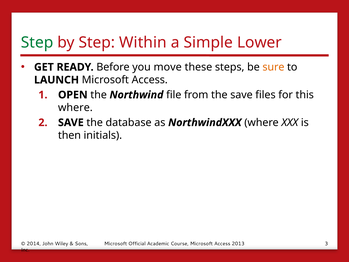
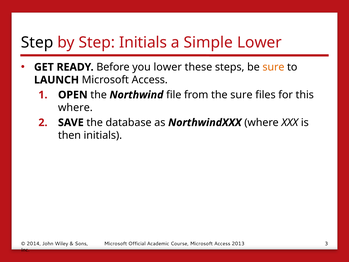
Step at (37, 42) colour: green -> black
Step Within: Within -> Initials
you move: move -> lower
the save: save -> sure
